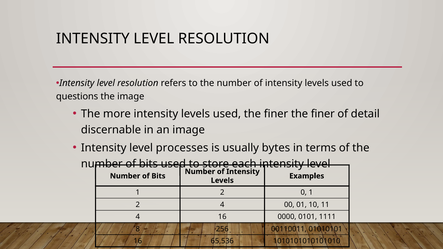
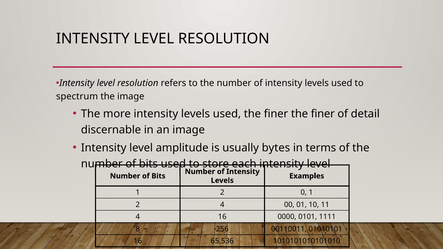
questions: questions -> spectrum
processes: processes -> amplitude
